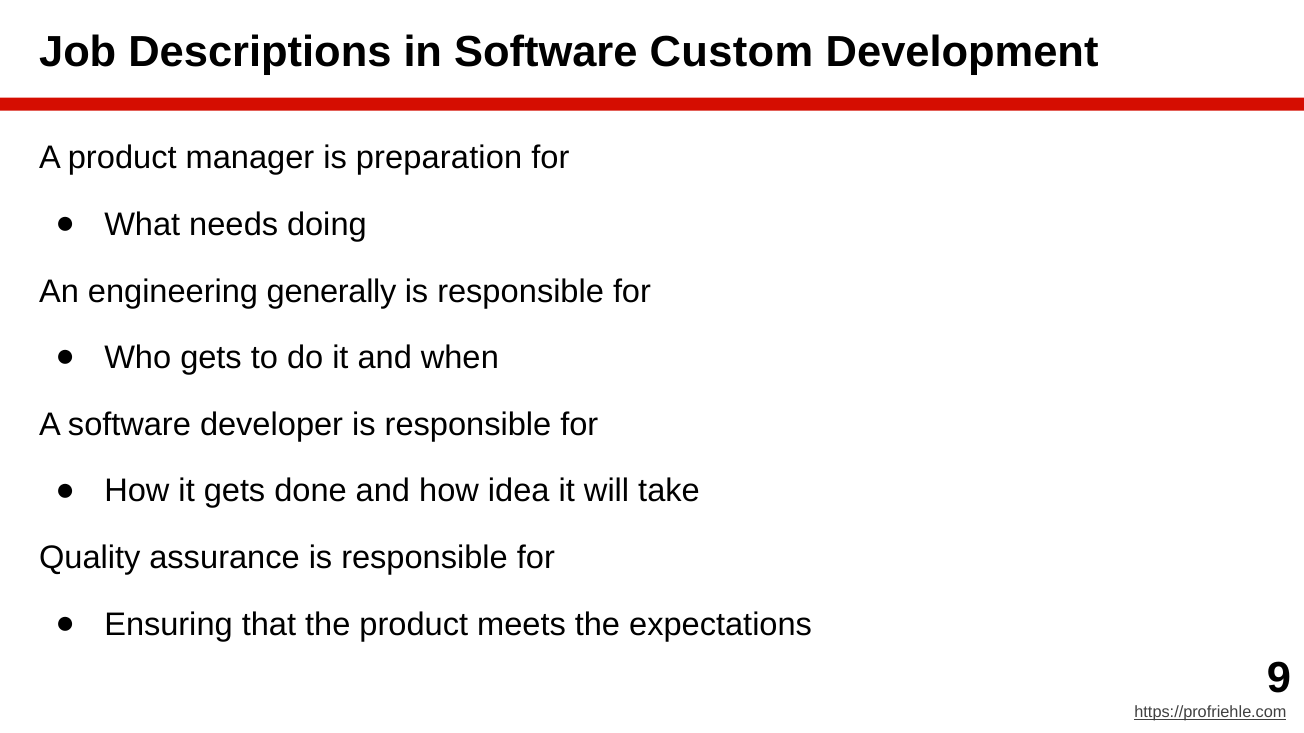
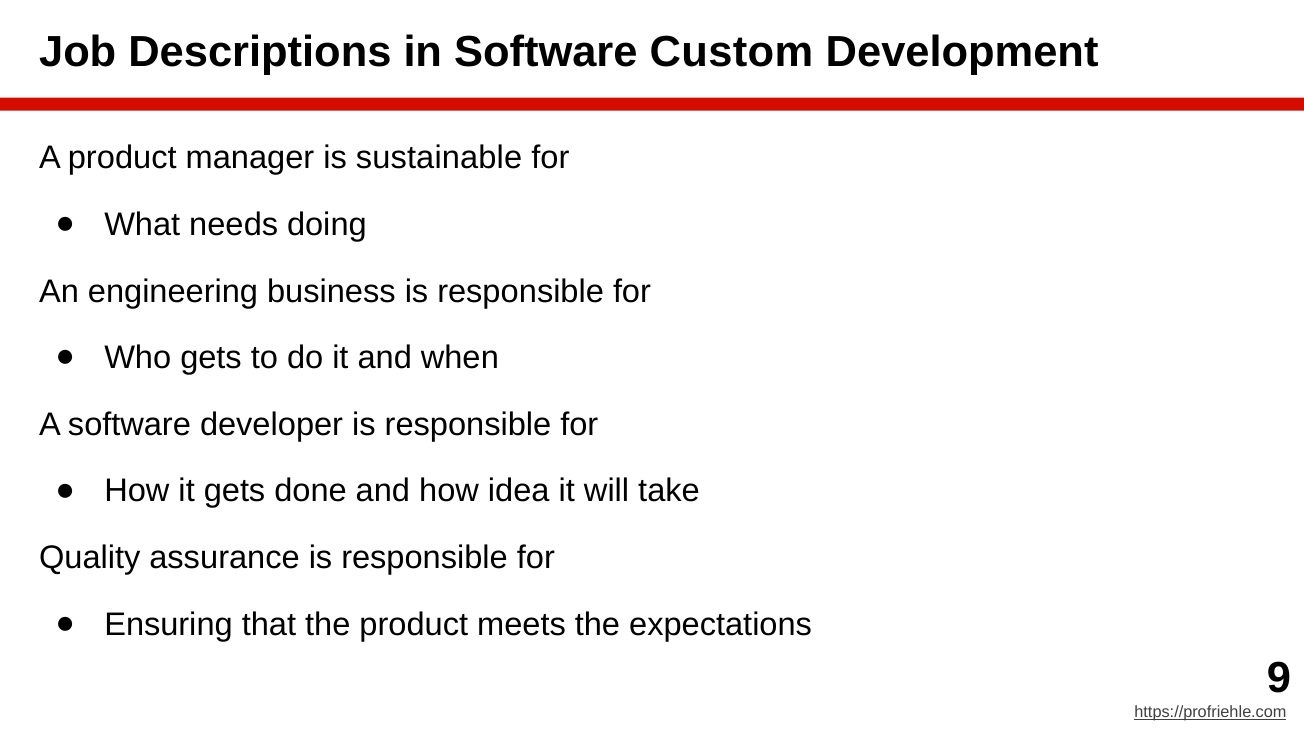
preparation: preparation -> sustainable
generally: generally -> business
